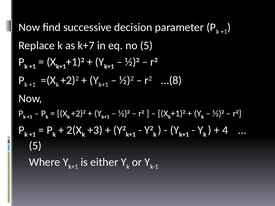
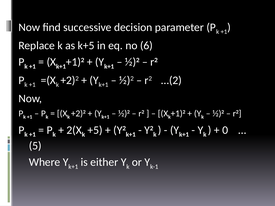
k+7: k+7 -> k+5
no 5: 5 -> 6
…(8: …(8 -> …(2
+3: +3 -> +5
4: 4 -> 0
